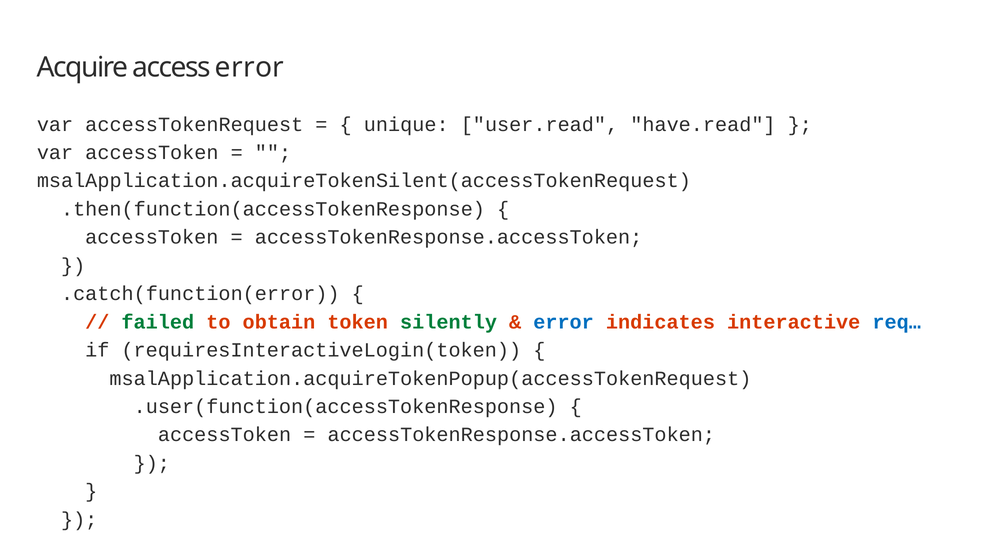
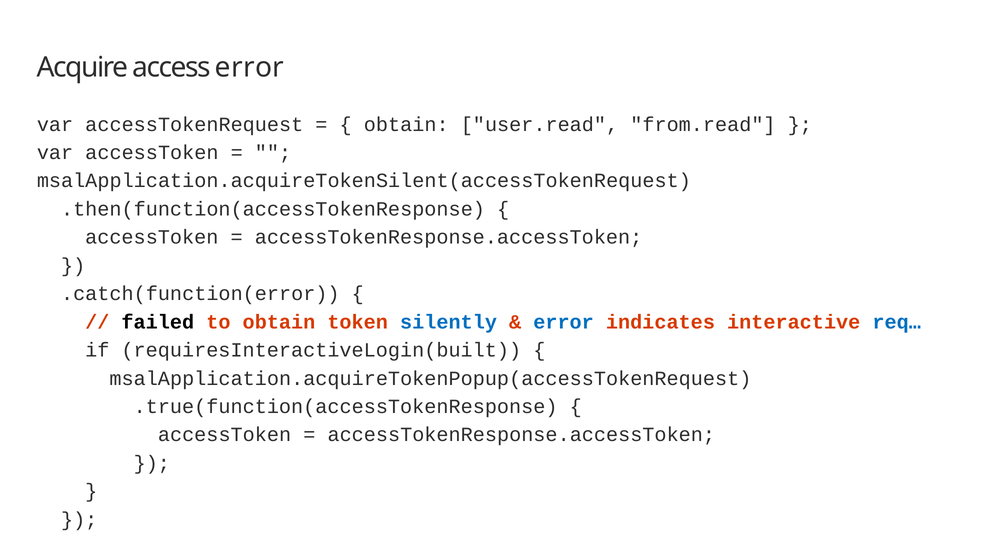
unique at (406, 124): unique -> obtain
have.read: have.read -> from.read
failed colour: green -> black
silently colour: green -> blue
requiresInteractiveLogin(token: requiresInteractiveLogin(token -> requiresInteractiveLogin(built
.user(function(accessTokenResponse: .user(function(accessTokenResponse -> .true(function(accessTokenResponse
